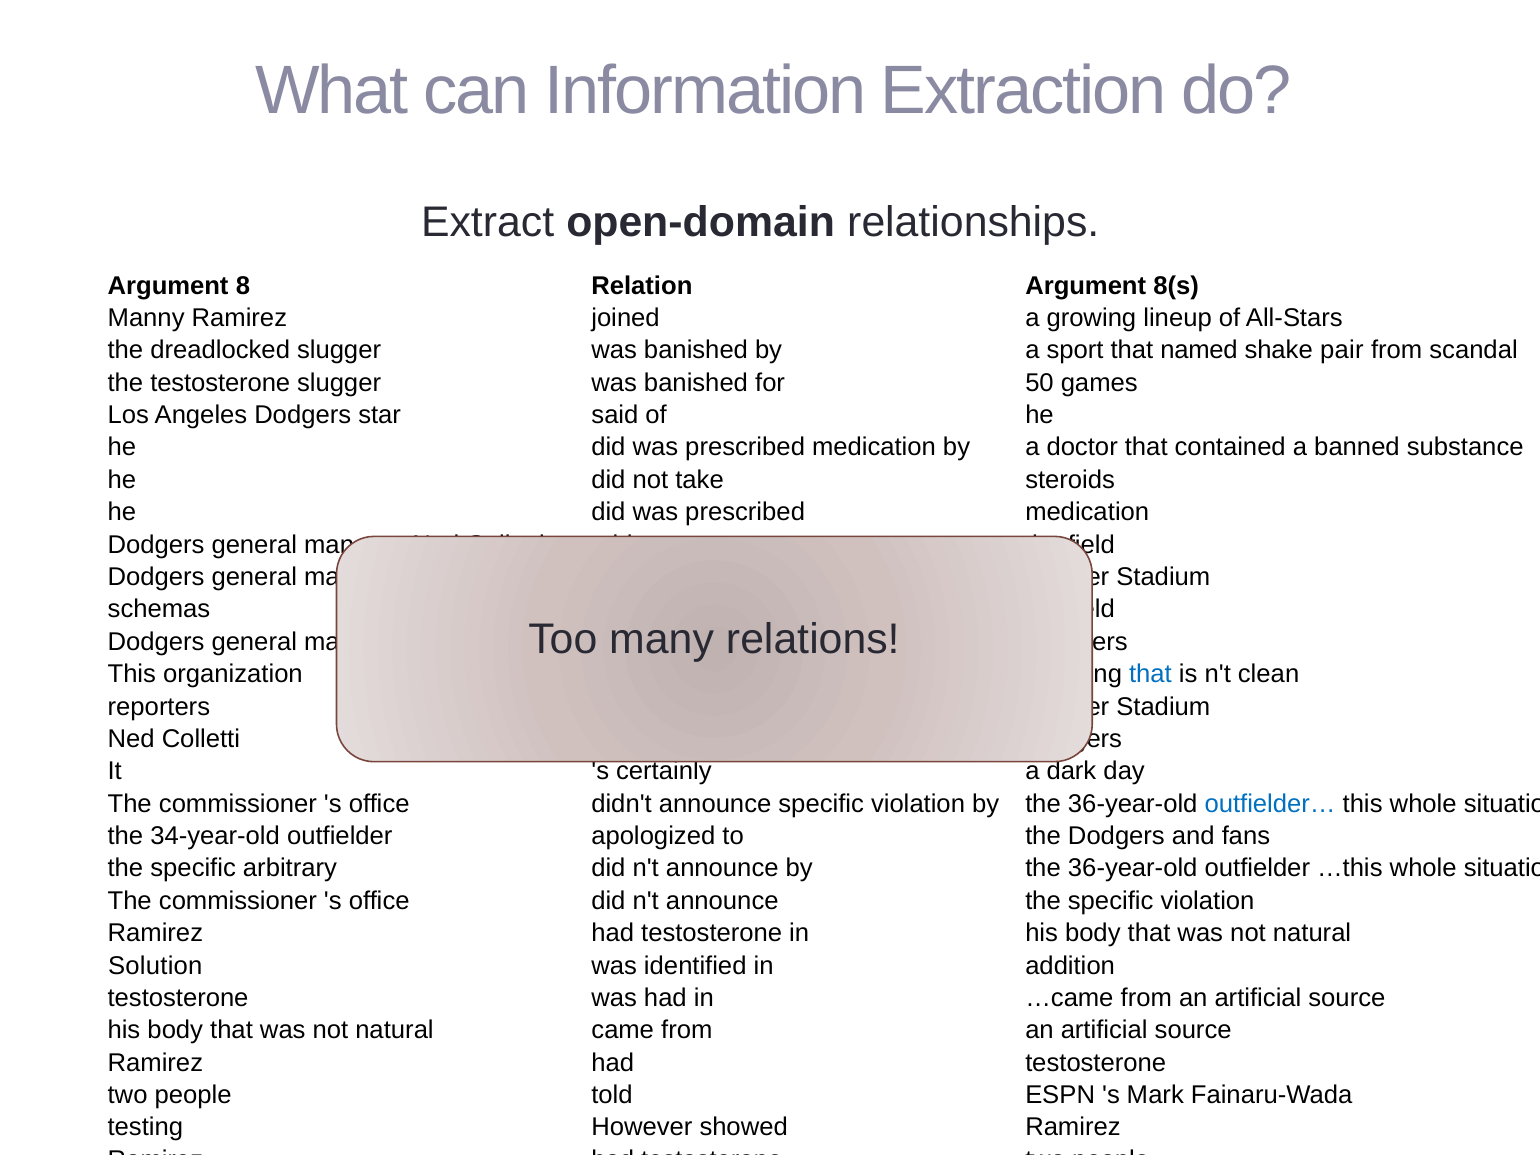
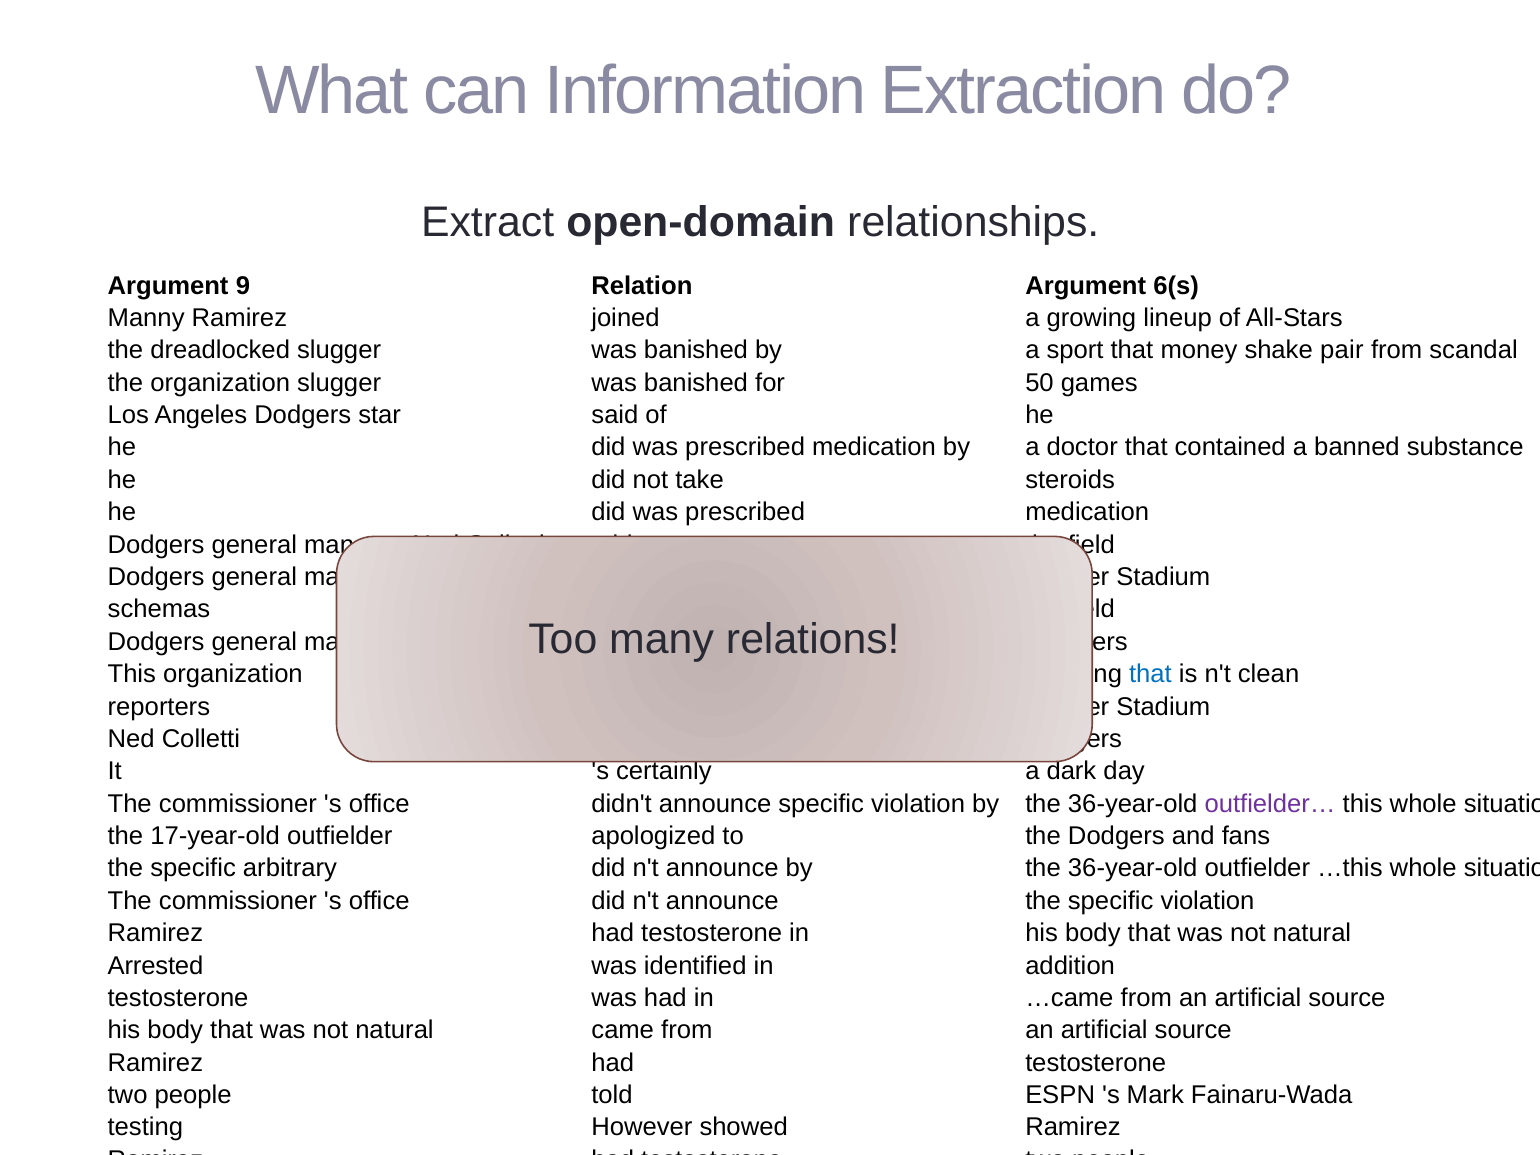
8: 8 -> 9
8(s: 8(s -> 6(s
named: named -> money
the testosterone: testosterone -> organization
outfielder… colour: blue -> purple
34-year-old: 34-year-old -> 17-year-old
Solution: Solution -> Arrested
